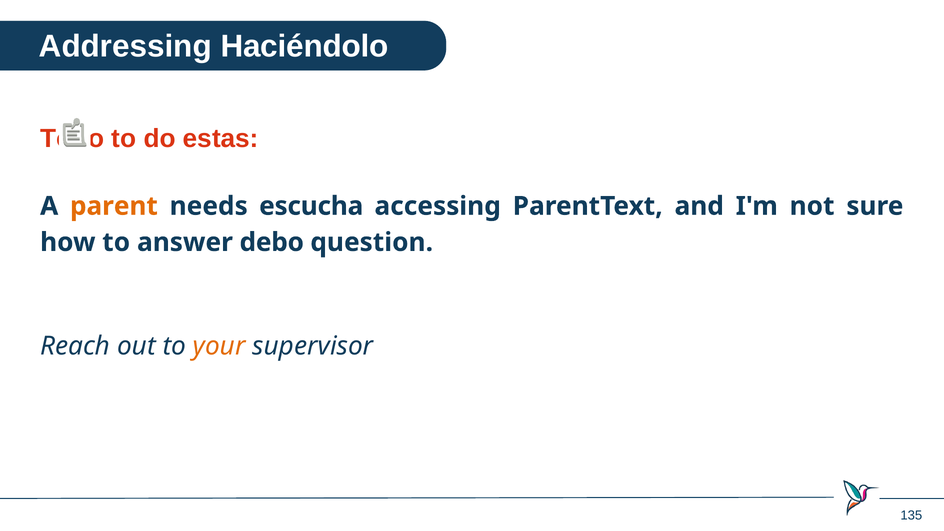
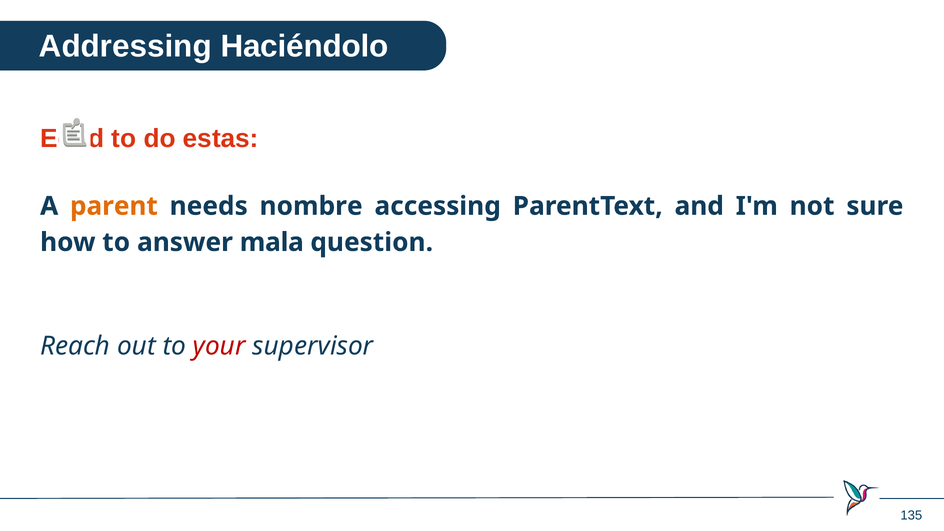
Todo: Todo -> Edad
escucha: escucha -> nombre
debo: debo -> mala
your colour: orange -> red
